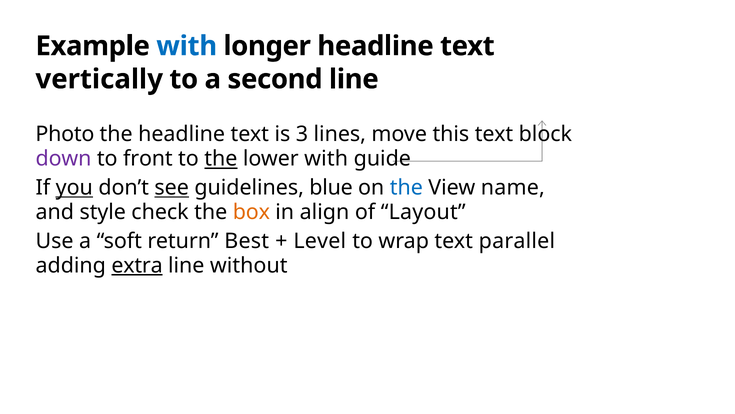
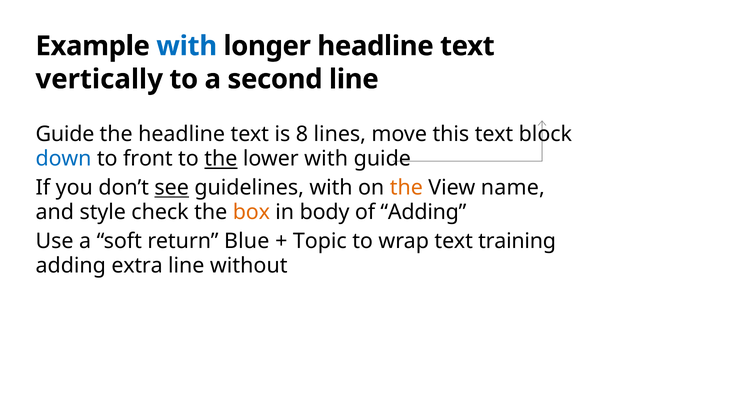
Photo at (65, 134): Photo -> Guide
3: 3 -> 8
down colour: purple -> blue
you underline: present -> none
guidelines blue: blue -> with
the at (406, 187) colour: blue -> orange
align: align -> body
of Layout: Layout -> Adding
Best: Best -> Blue
Level: Level -> Topic
parallel: parallel -> training
extra underline: present -> none
